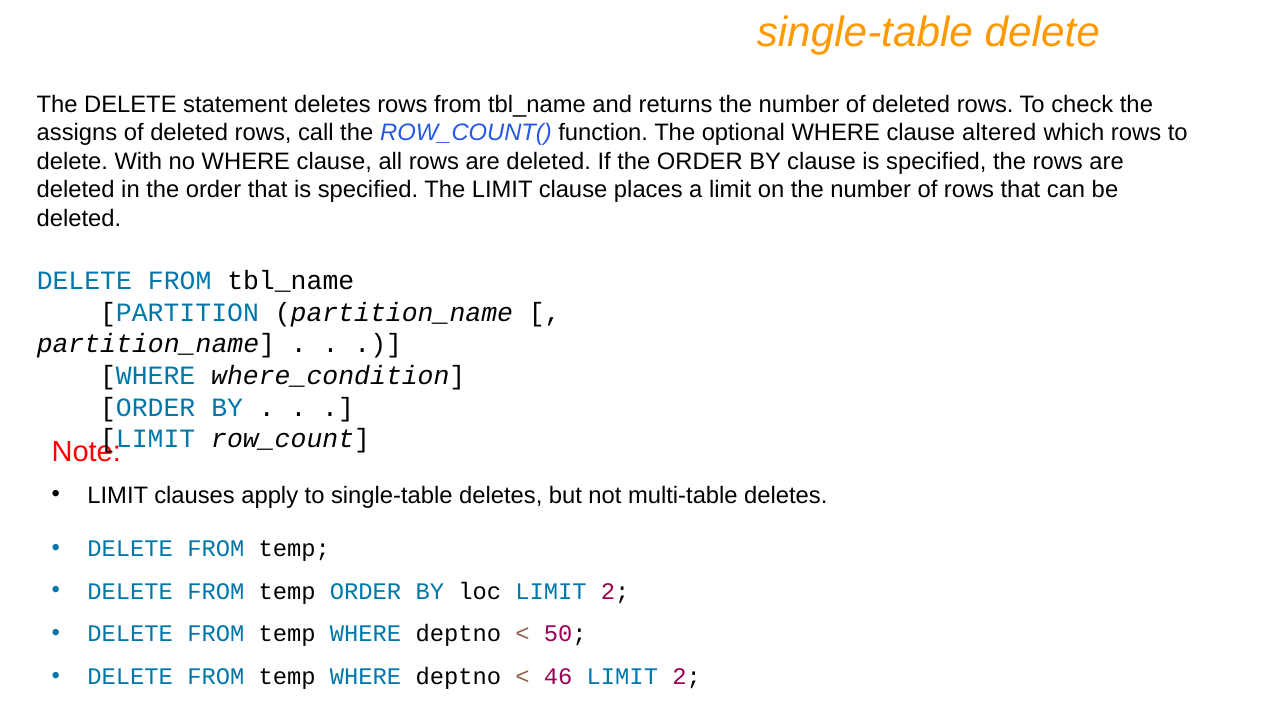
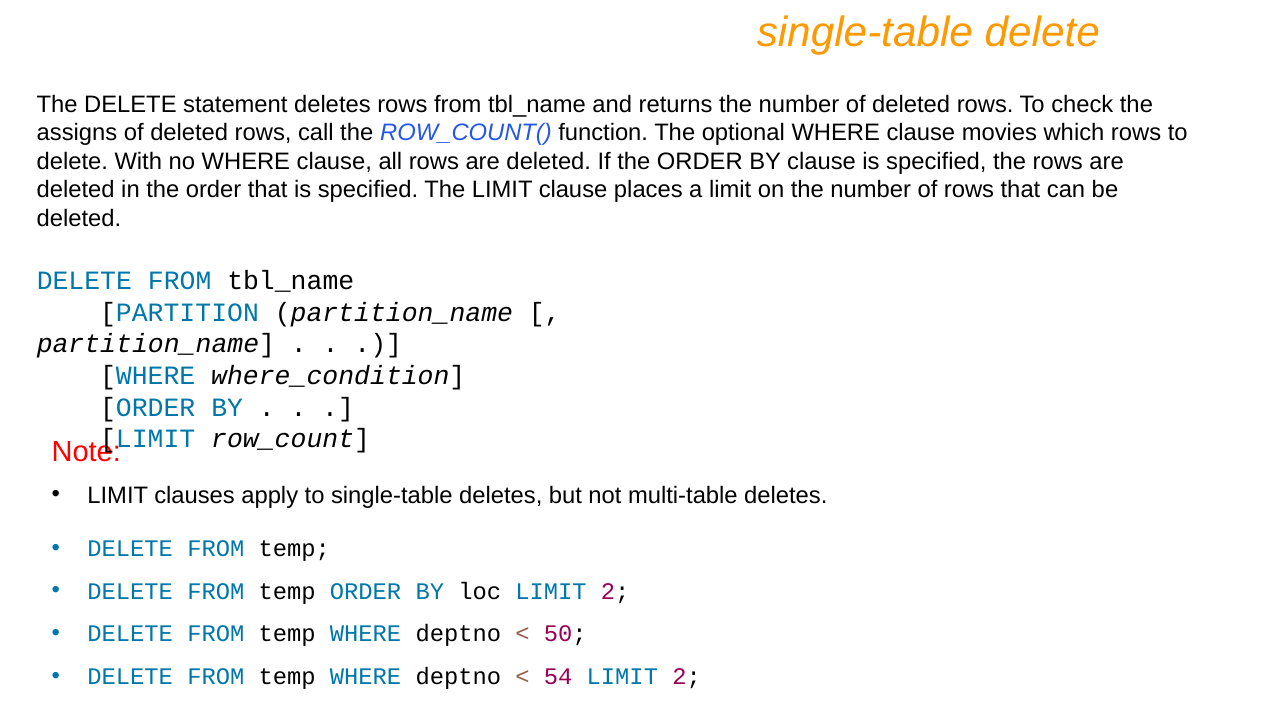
altered: altered -> movies
46: 46 -> 54
